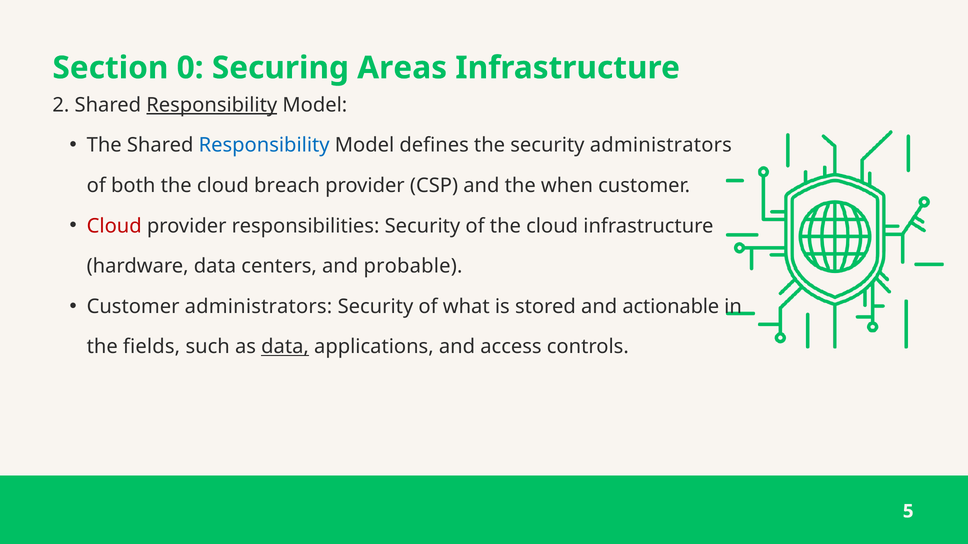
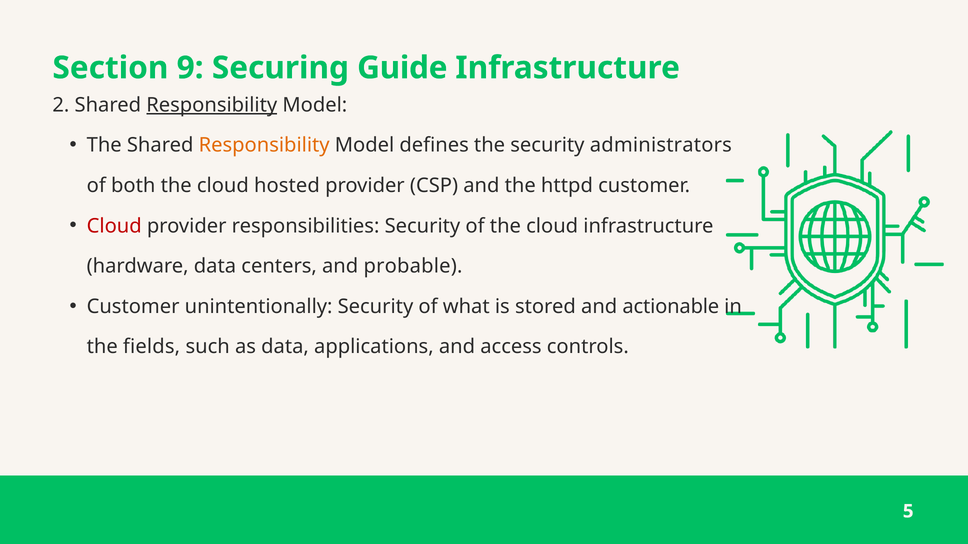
0: 0 -> 9
Areas: Areas -> Guide
Responsibility at (264, 145) colour: blue -> orange
breach: breach -> hosted
when: when -> httpd
Customer administrators: administrators -> unintentionally
data at (285, 347) underline: present -> none
